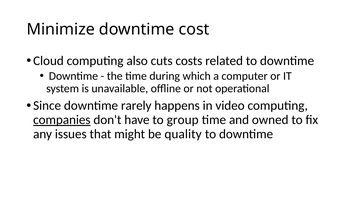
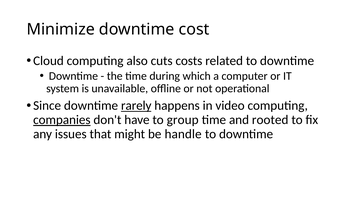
rarely underline: none -> present
owned: owned -> rooted
quality: quality -> handle
